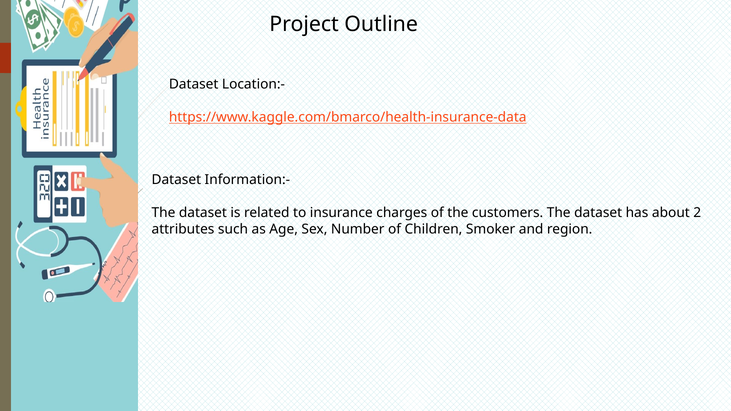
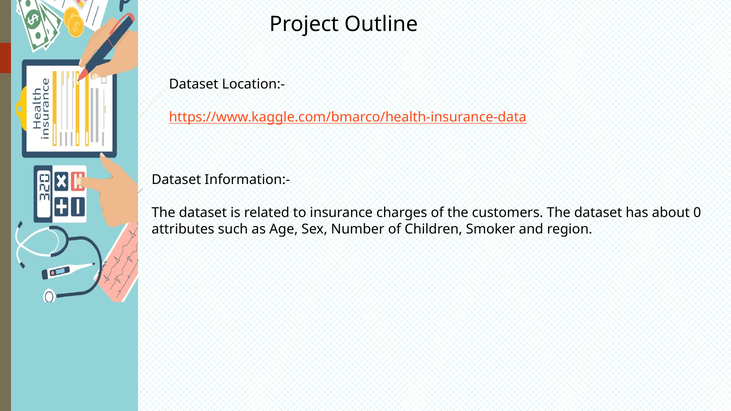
2: 2 -> 0
